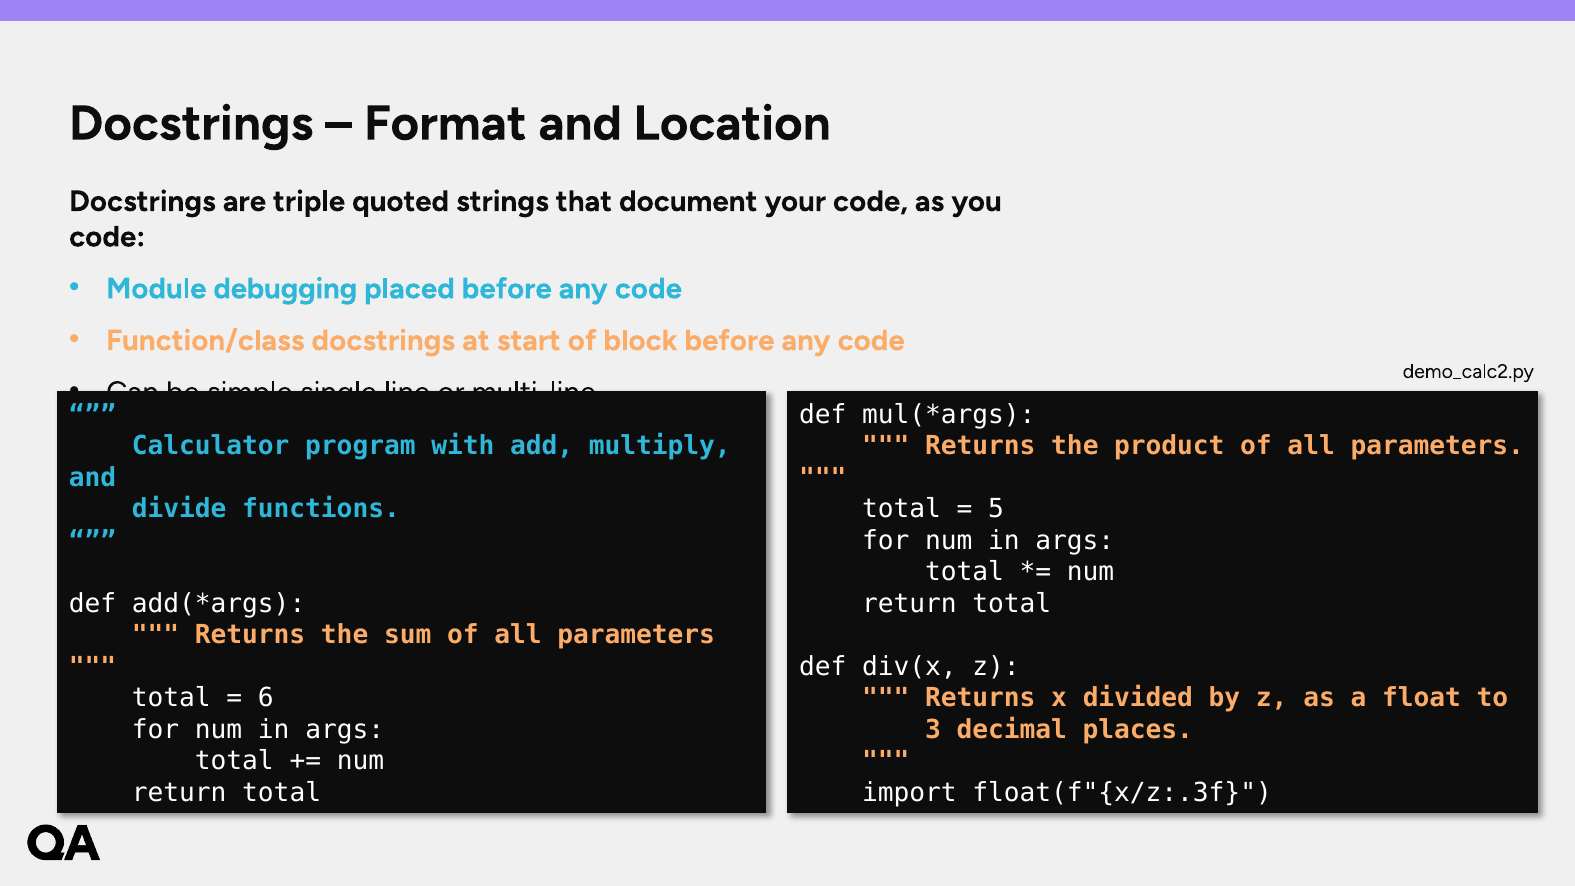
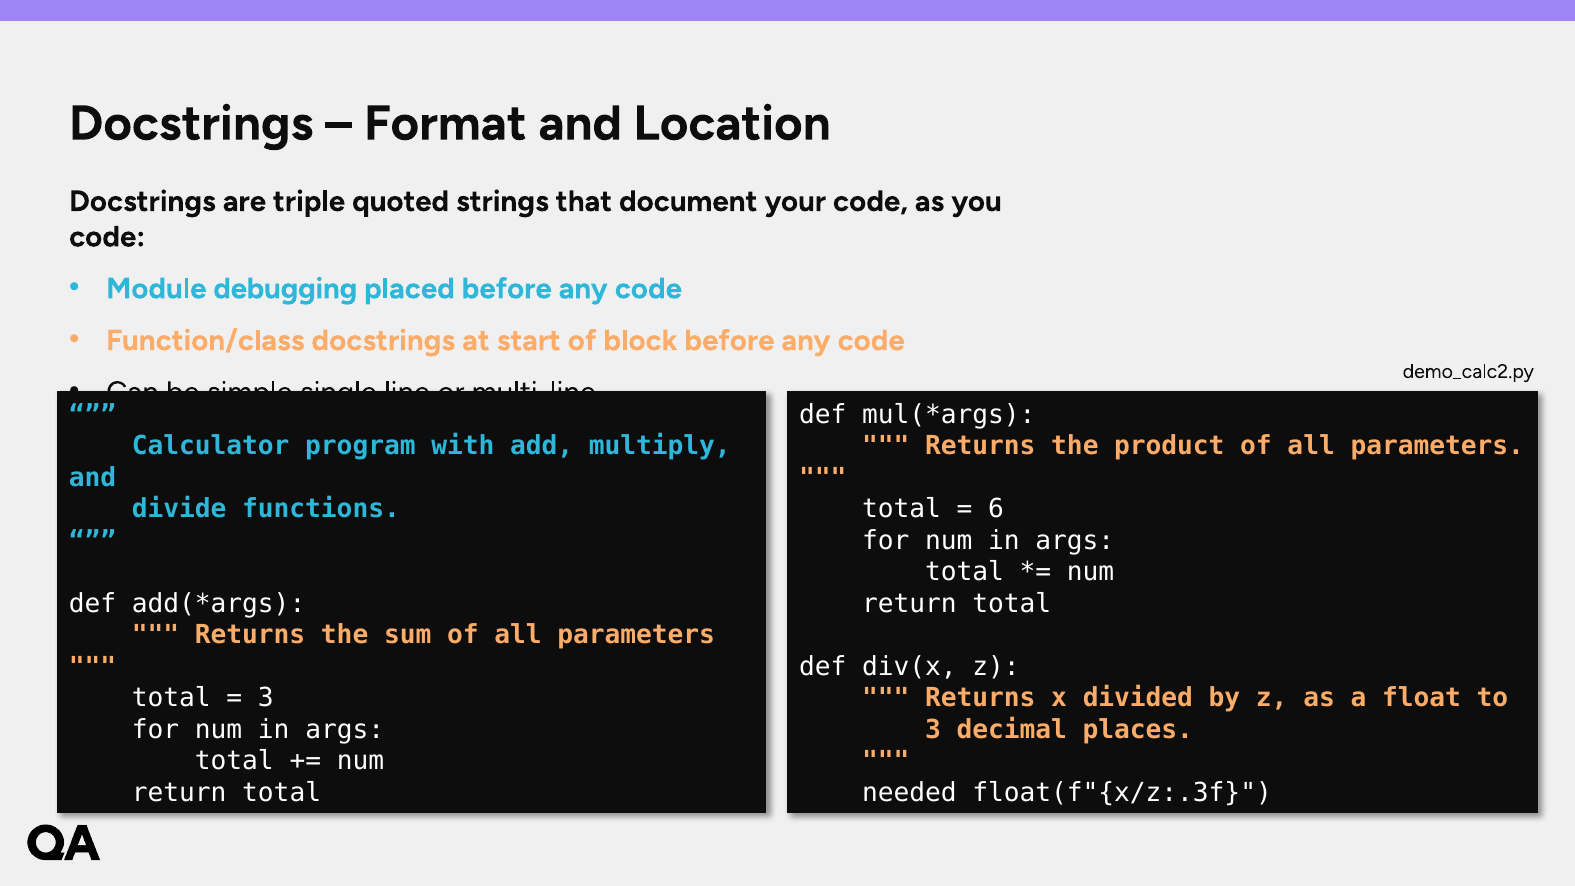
5: 5 -> 6
6 at (266, 698): 6 -> 3
import: import -> needed
